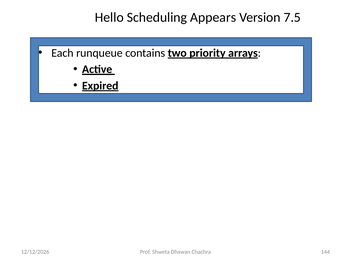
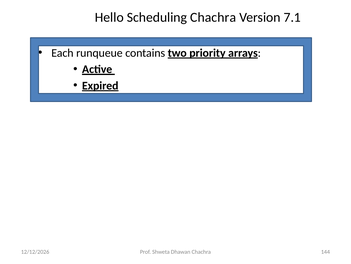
Scheduling Appears: Appears -> Chachra
7.5: 7.5 -> 7.1
